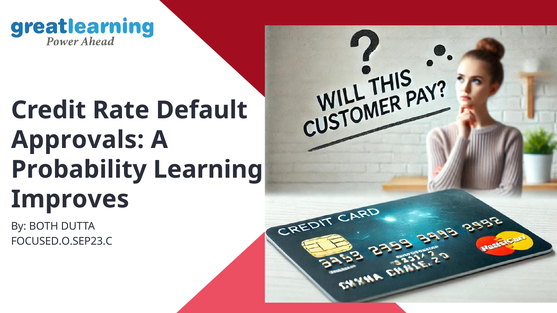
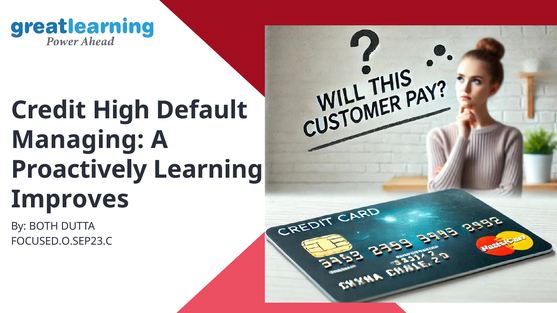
Rate: Rate -> High
Approvals: Approvals -> Managing
Probability: Probability -> Proactively
